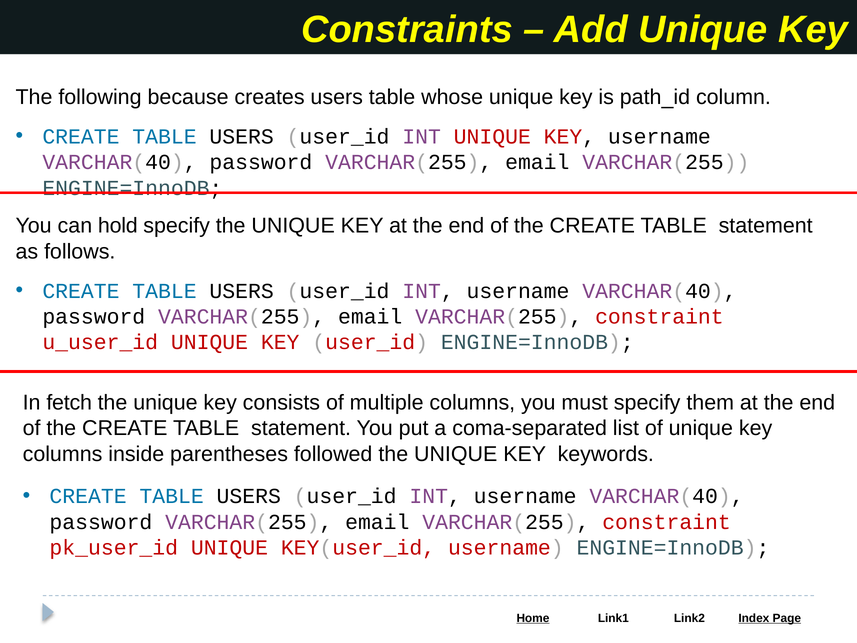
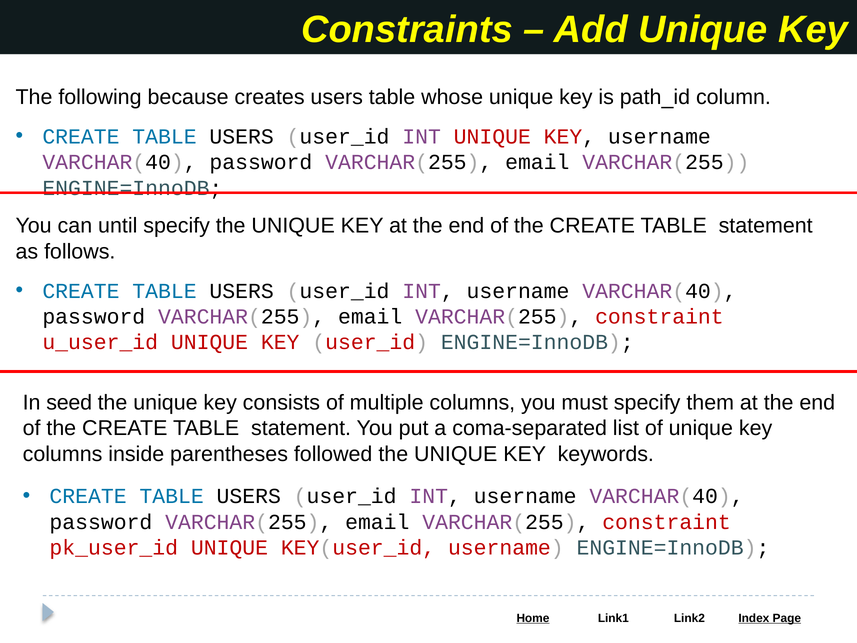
hold: hold -> until
fetch: fetch -> seed
